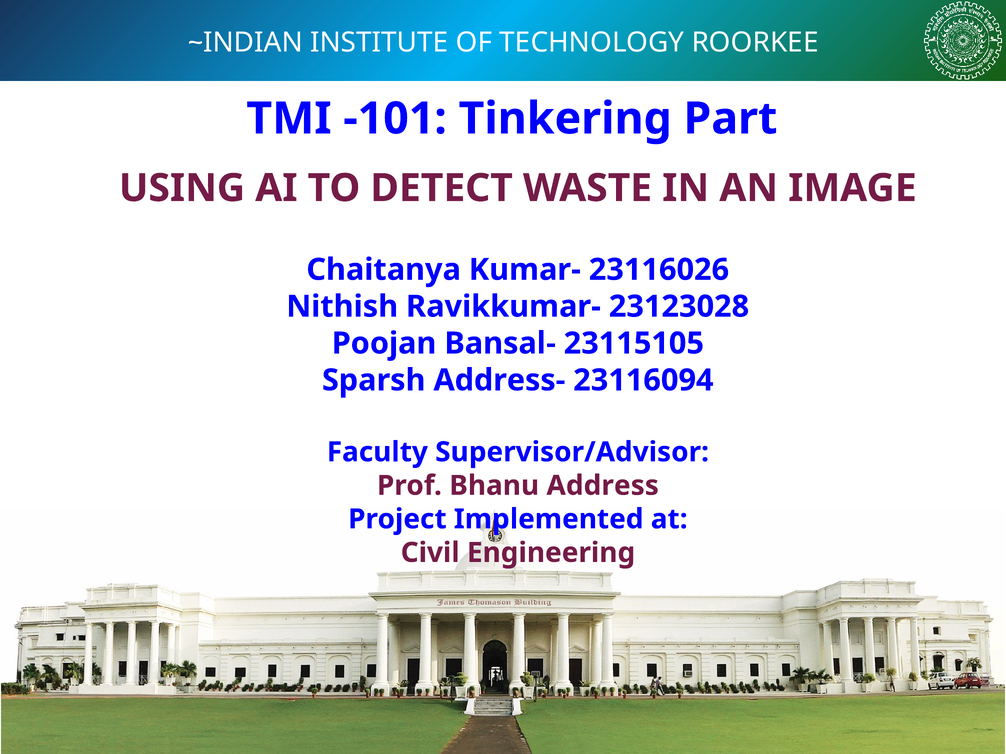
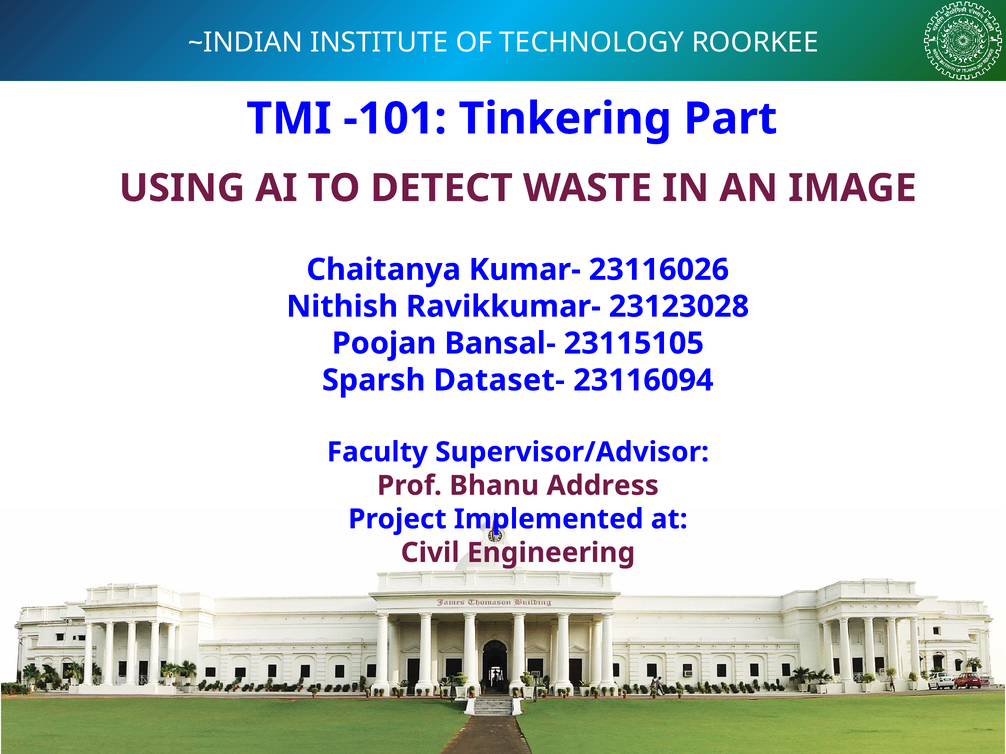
Address-: Address- -> Dataset-
